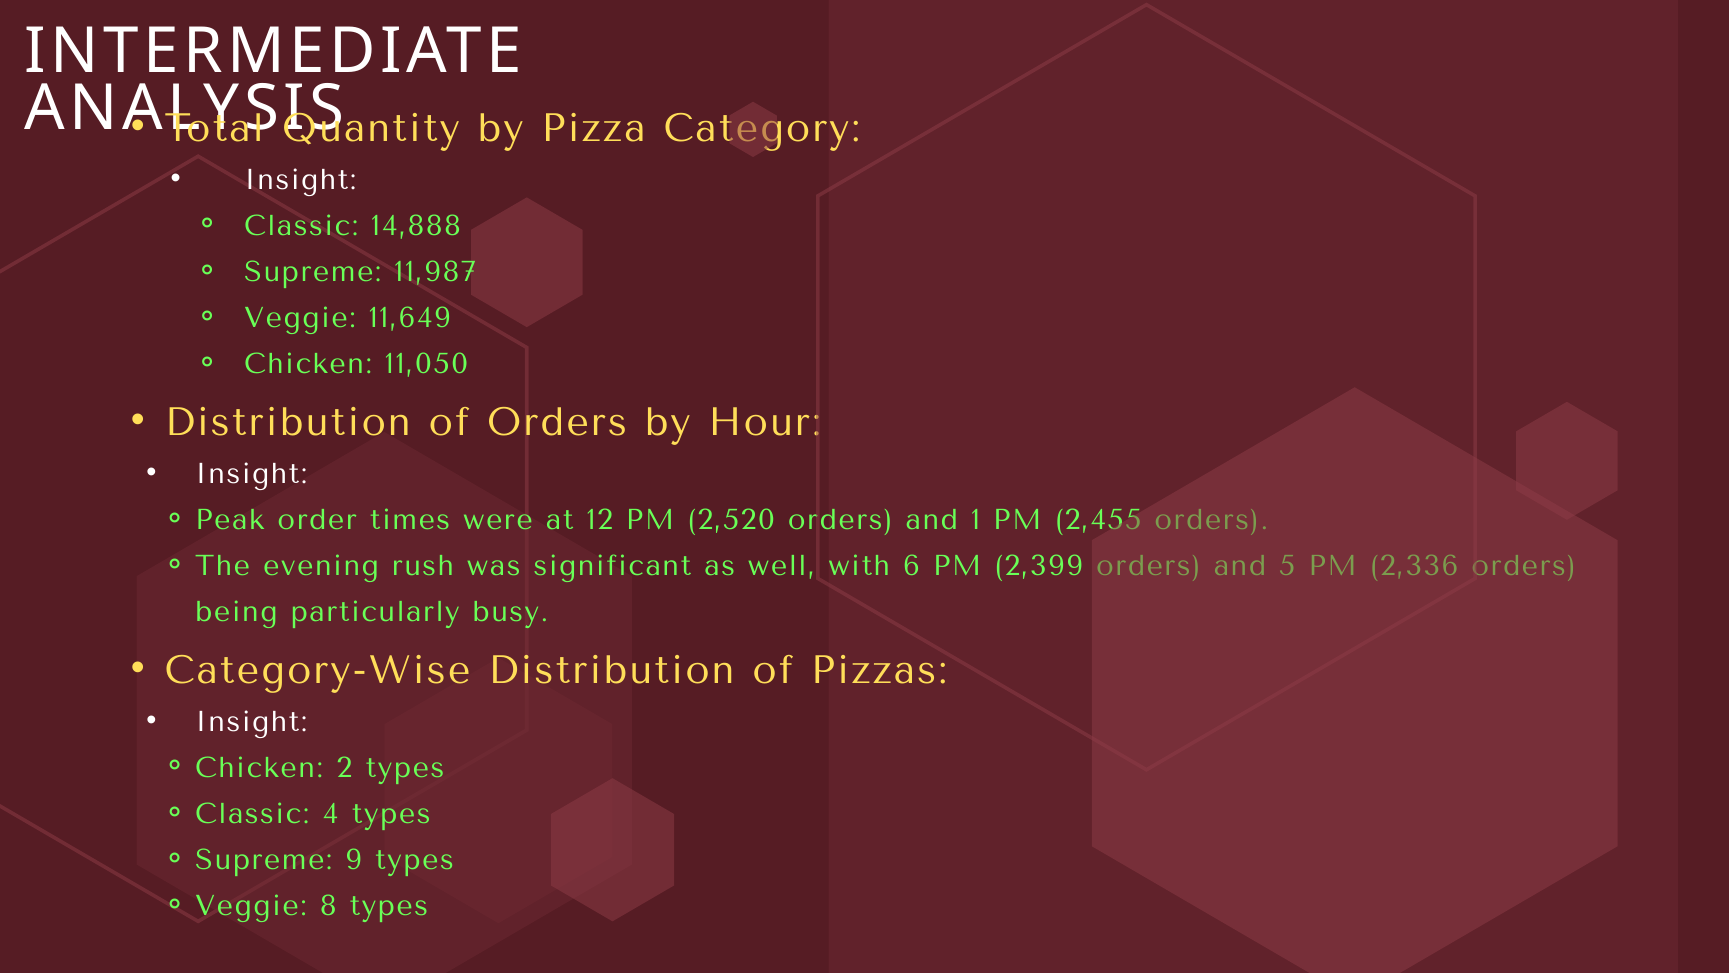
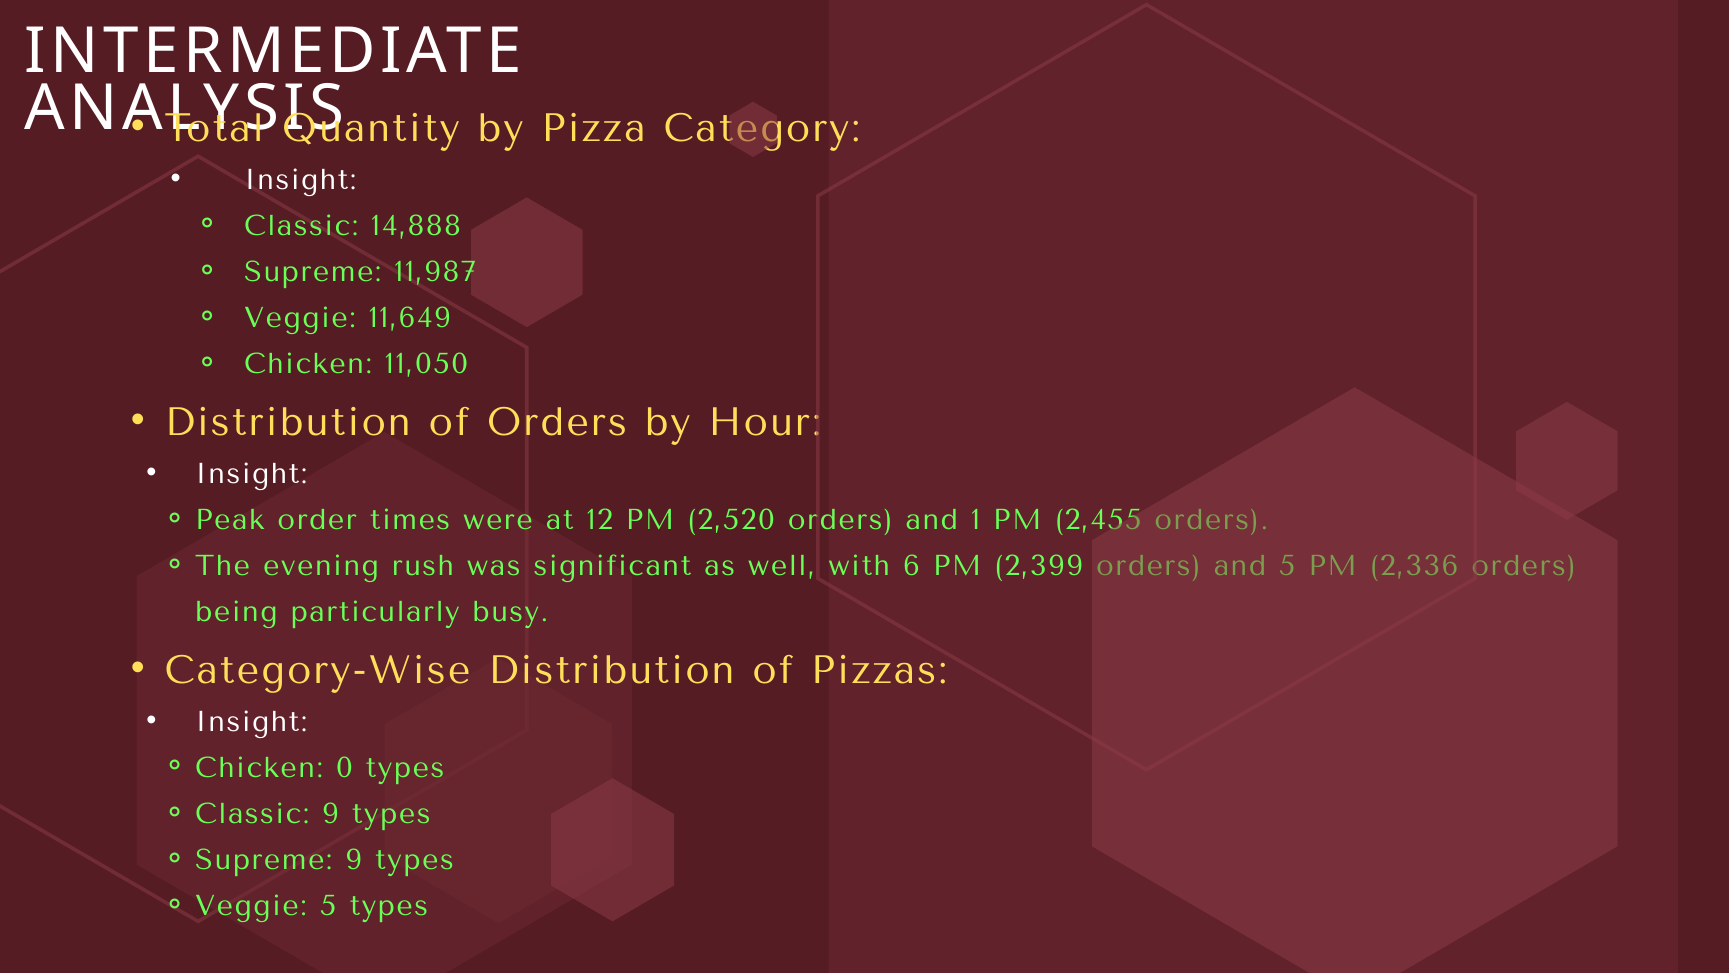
2: 2 -> 0
Classic 4: 4 -> 9
Veggie 8: 8 -> 5
